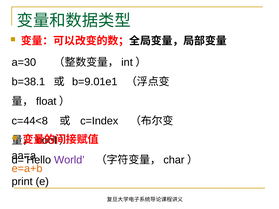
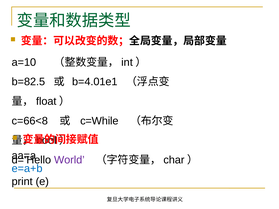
a=30: a=30 -> a=10
b=38.1: b=38.1 -> b=82.5
b=9.01e1: b=9.01e1 -> b=4.01e1
c=44<8: c=44<8 -> c=66<8
c=Index: c=Index -> c=While
e=a+b colour: orange -> blue
